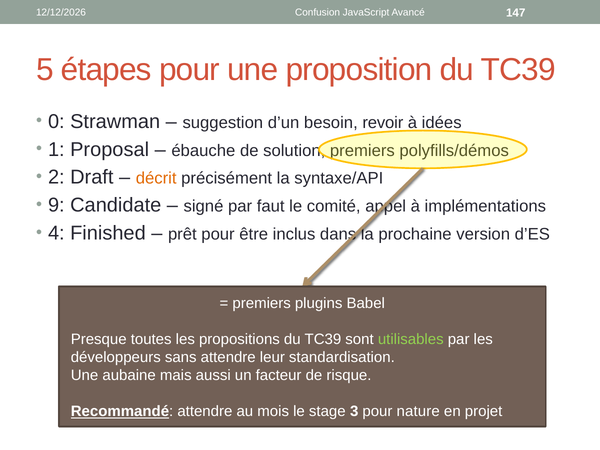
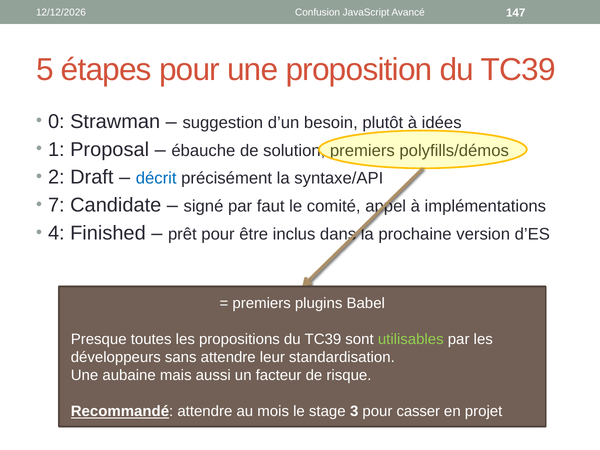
revoir: revoir -> plutôt
décrit colour: orange -> blue
9: 9 -> 7
nature: nature -> casser
